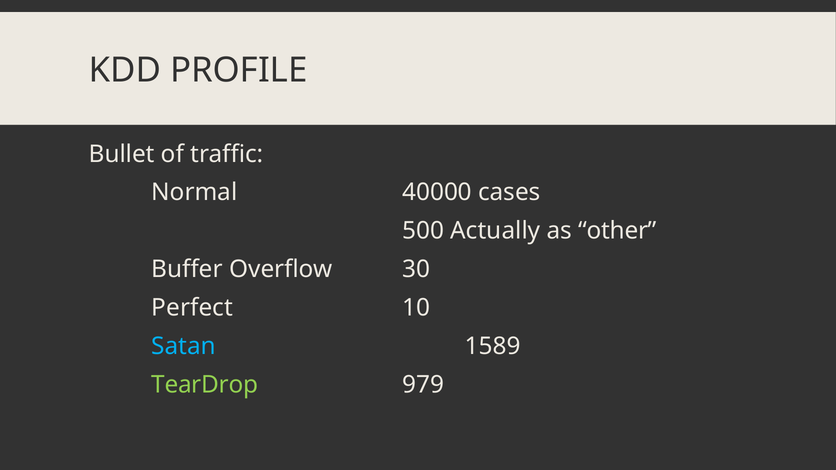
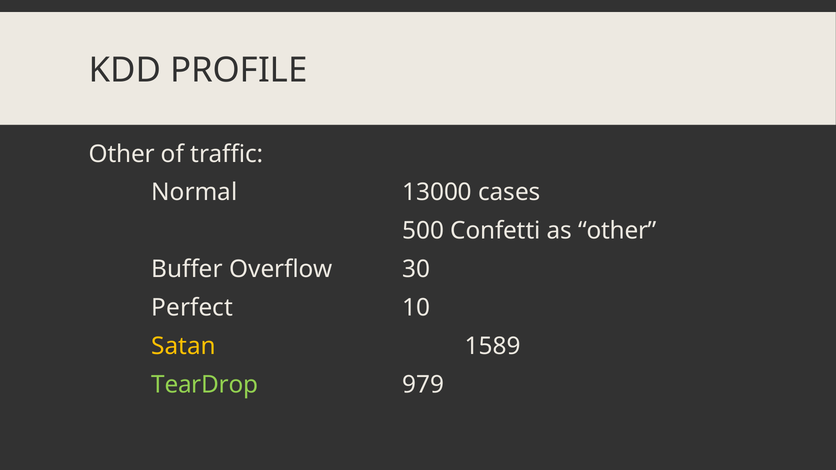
Bullet at (122, 154): Bullet -> Other
40000: 40000 -> 13000
Actually: Actually -> Confetti
Satan colour: light blue -> yellow
